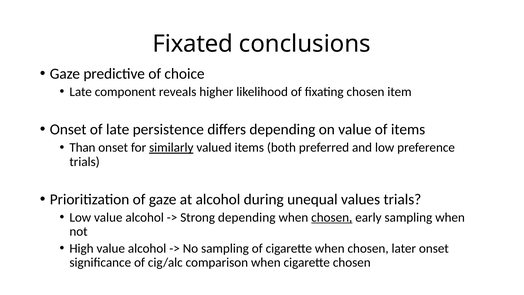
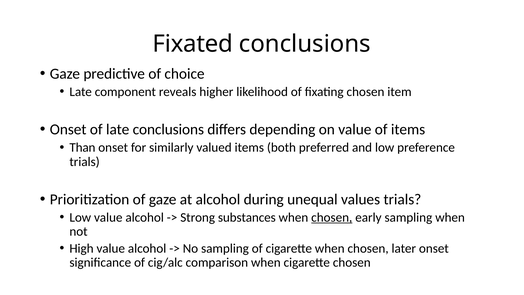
late persistence: persistence -> conclusions
similarly underline: present -> none
Strong depending: depending -> substances
